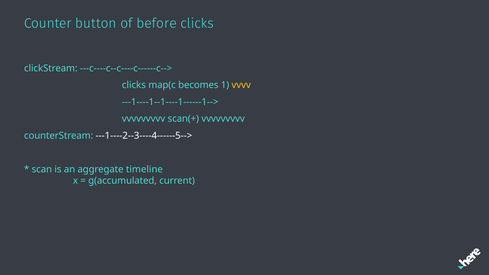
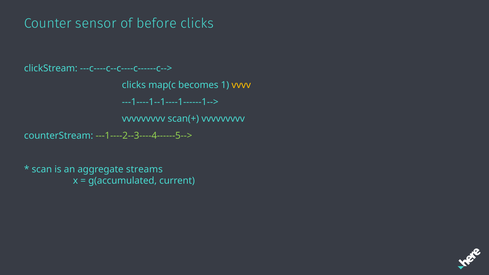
button: button -> sensor
---1----2--3----4------5--> colour: white -> light green
timeline: timeline -> streams
